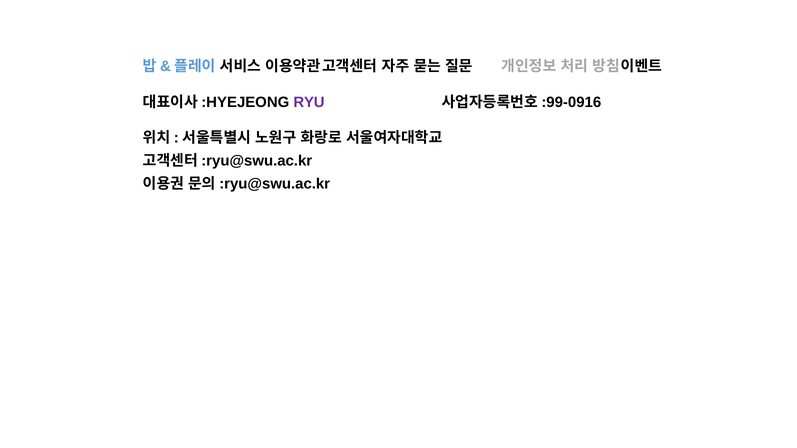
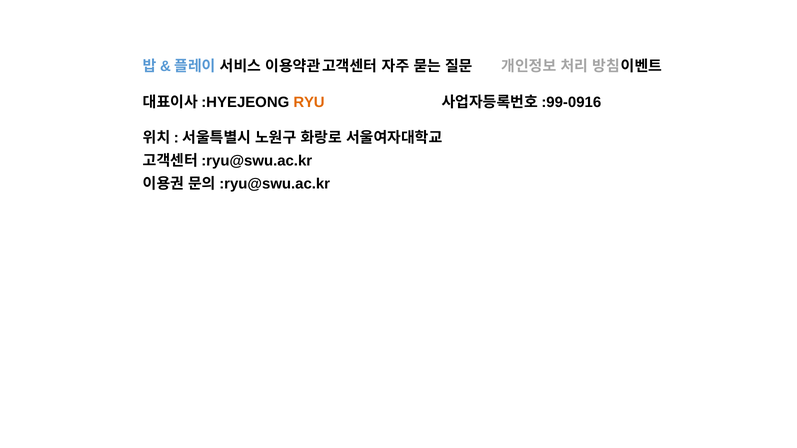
RYU colour: purple -> orange
